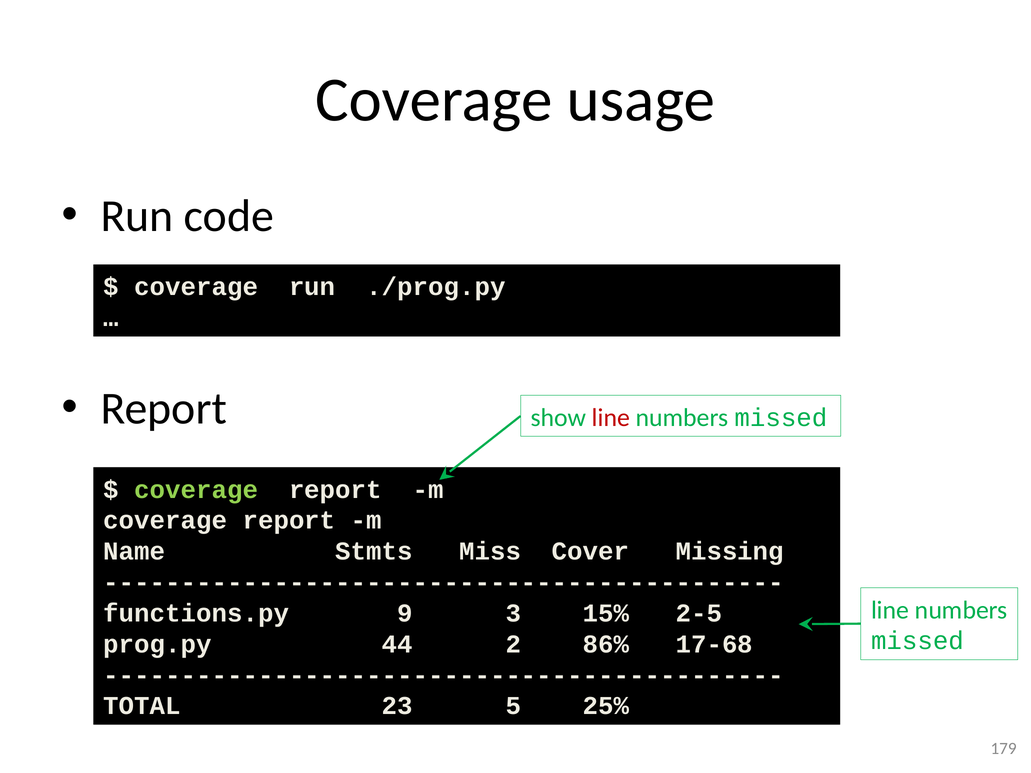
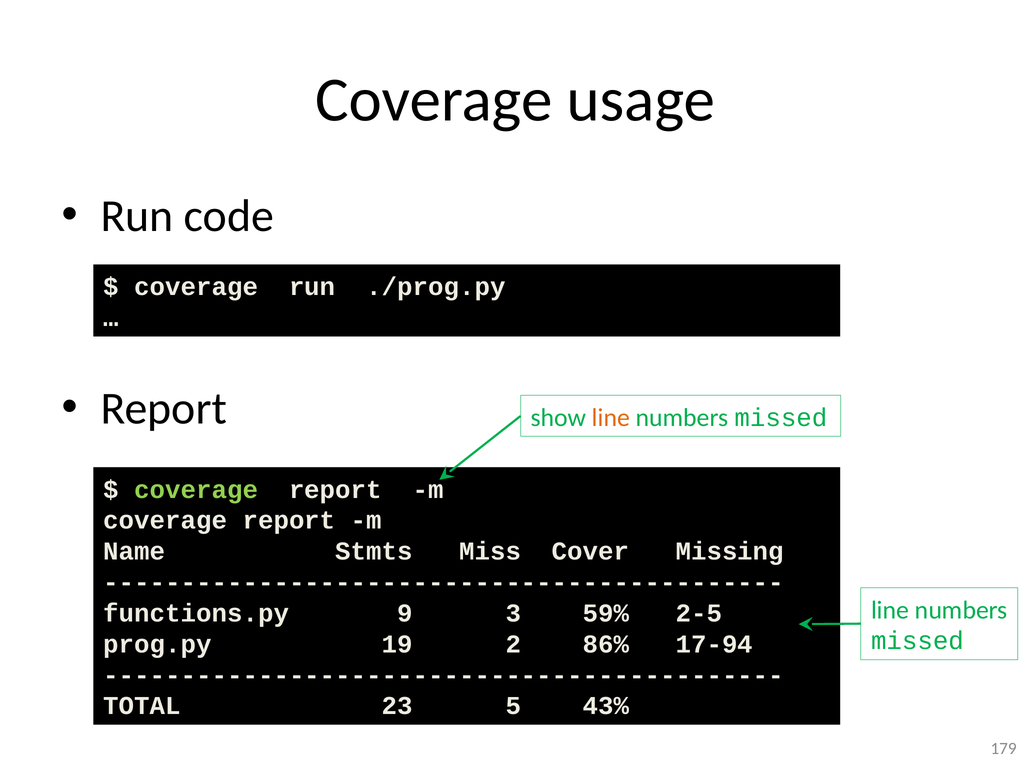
line at (611, 418) colour: red -> orange
15%: 15% -> 59%
44: 44 -> 19
17-68: 17-68 -> 17-94
25%: 25% -> 43%
